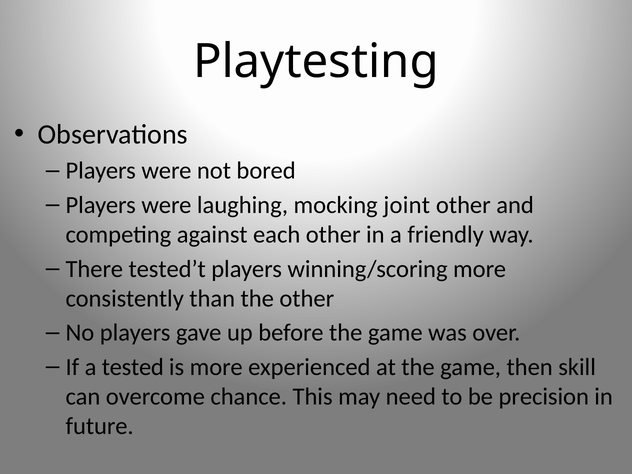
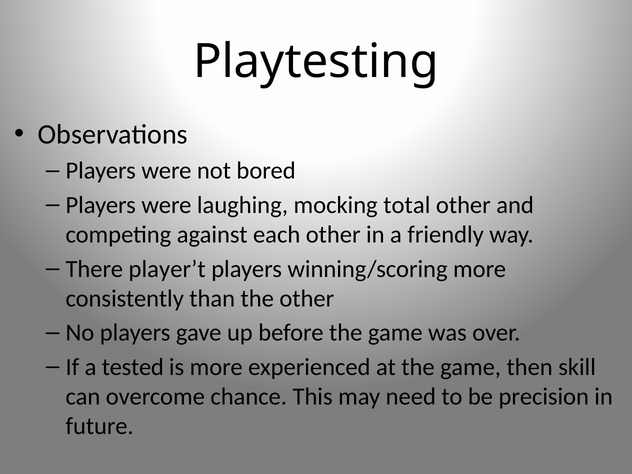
joint: joint -> total
tested’t: tested’t -> player’t
